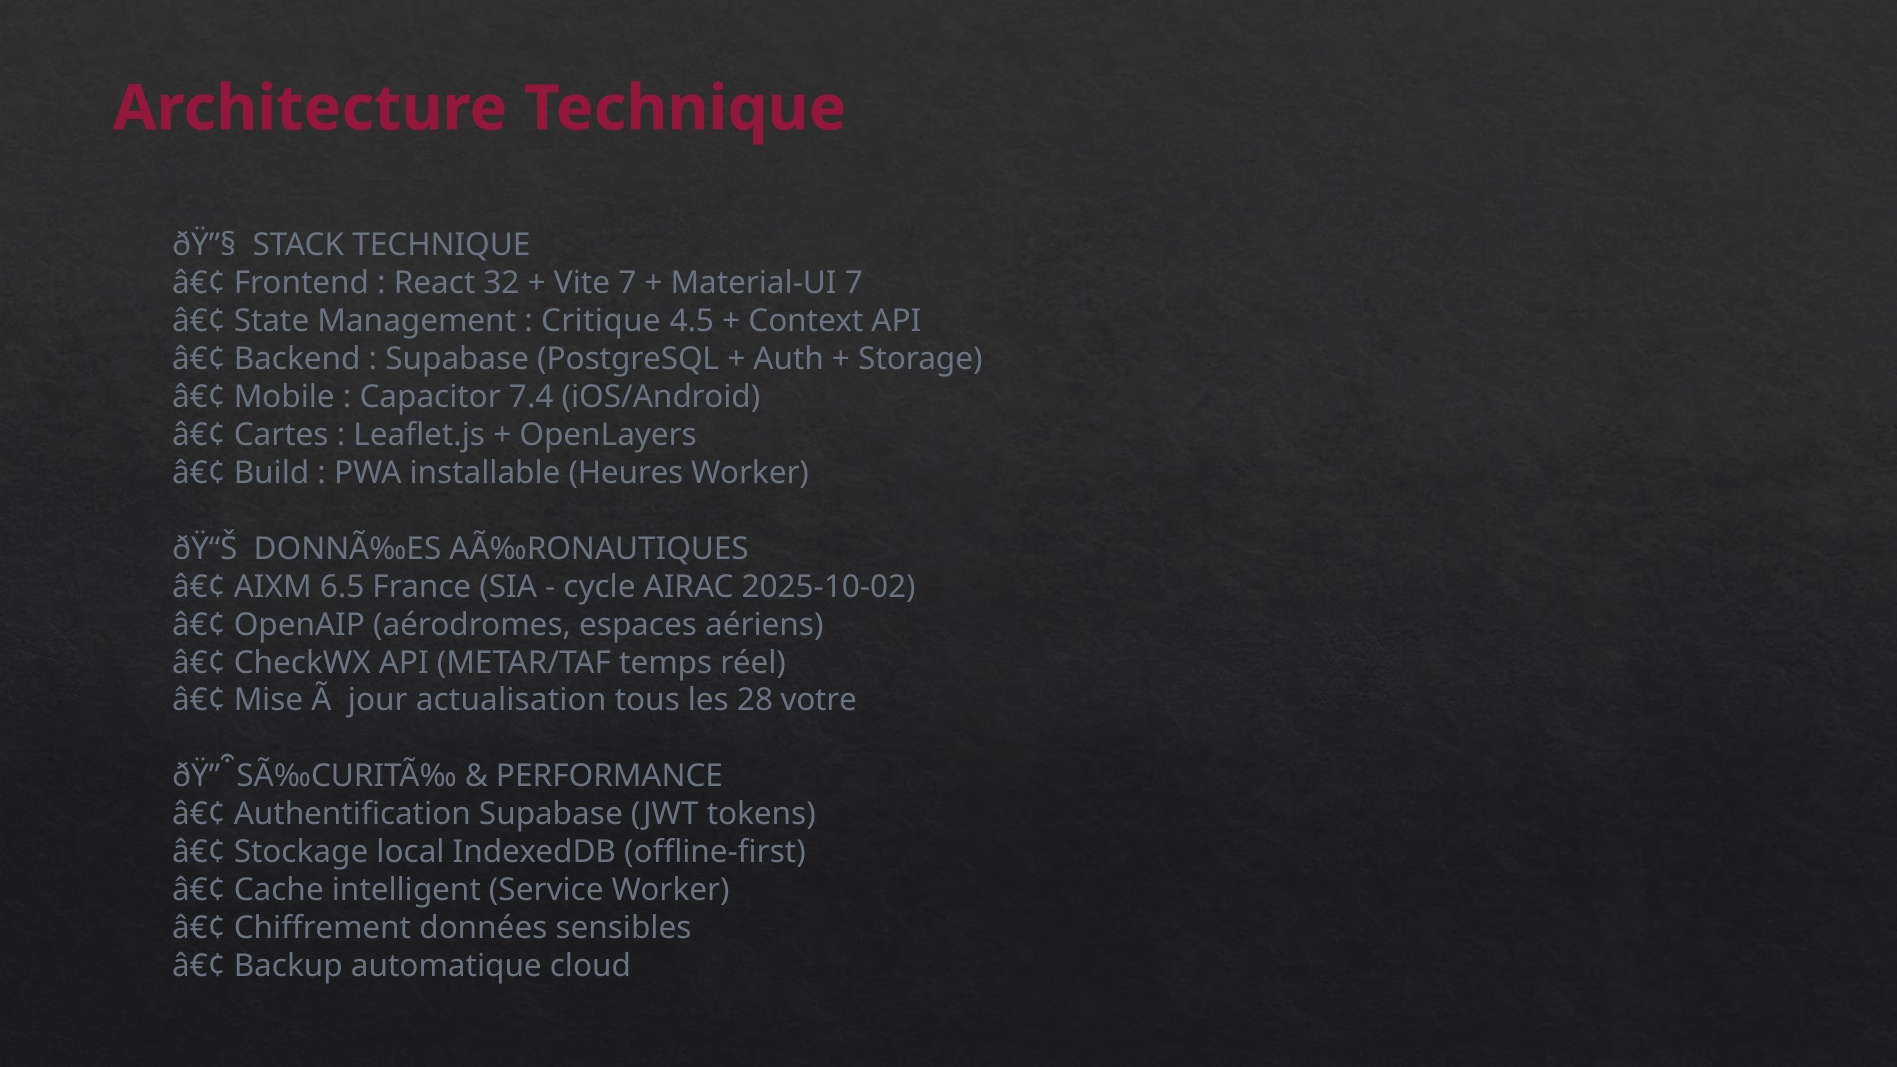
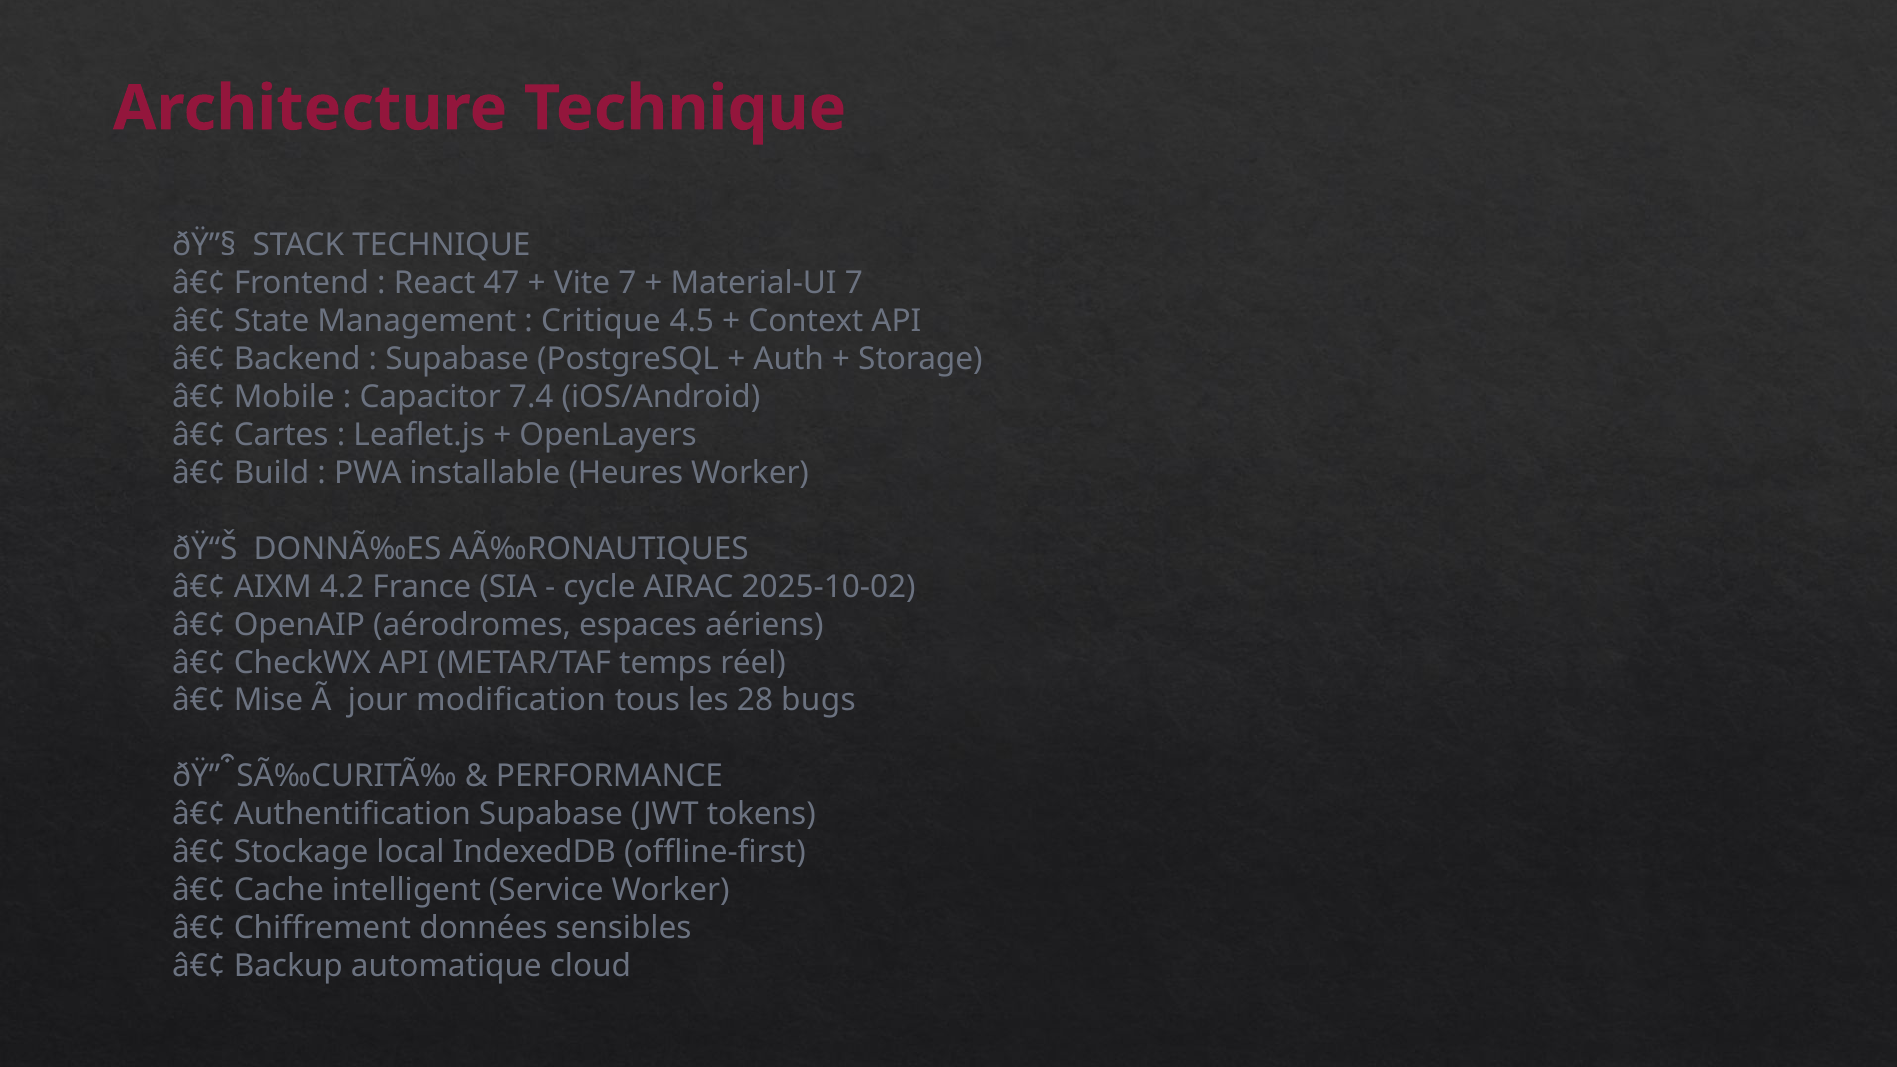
32: 32 -> 47
6.5: 6.5 -> 4.2
actualisation: actualisation -> modification
votre: votre -> bugs
